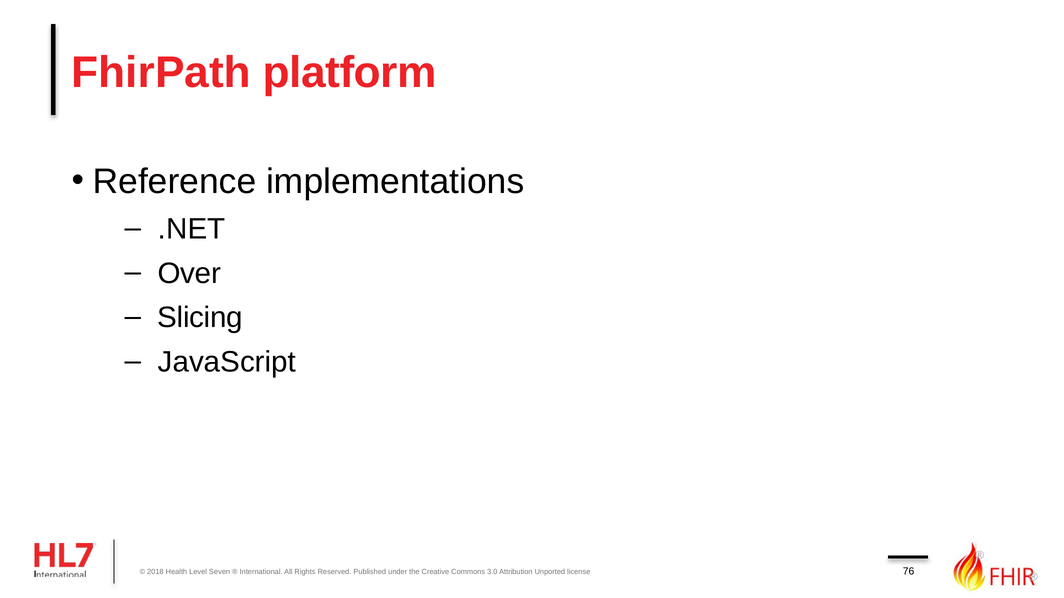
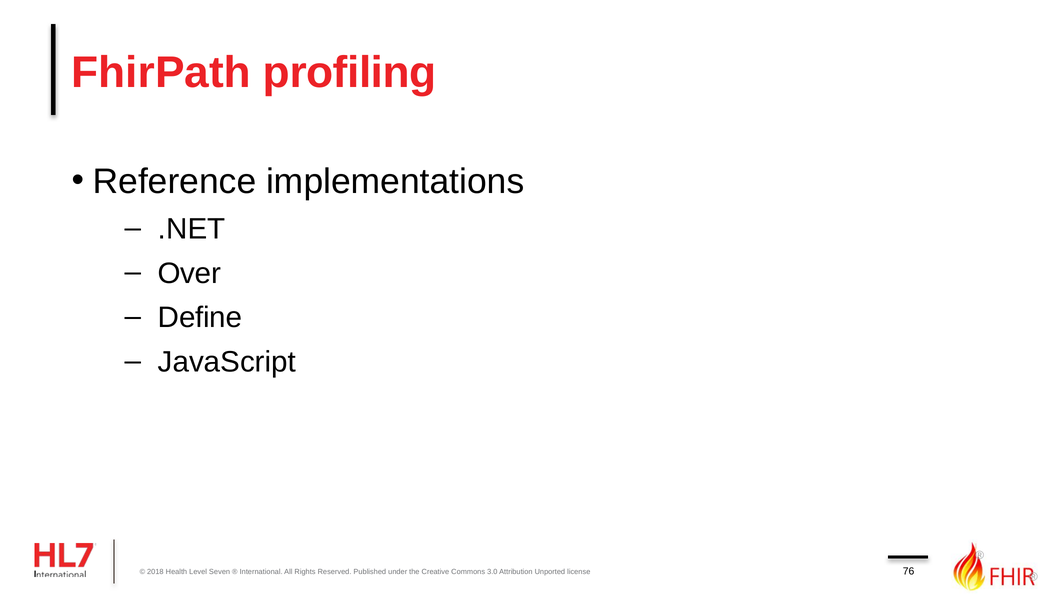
platform: platform -> profiling
Slicing: Slicing -> Define
